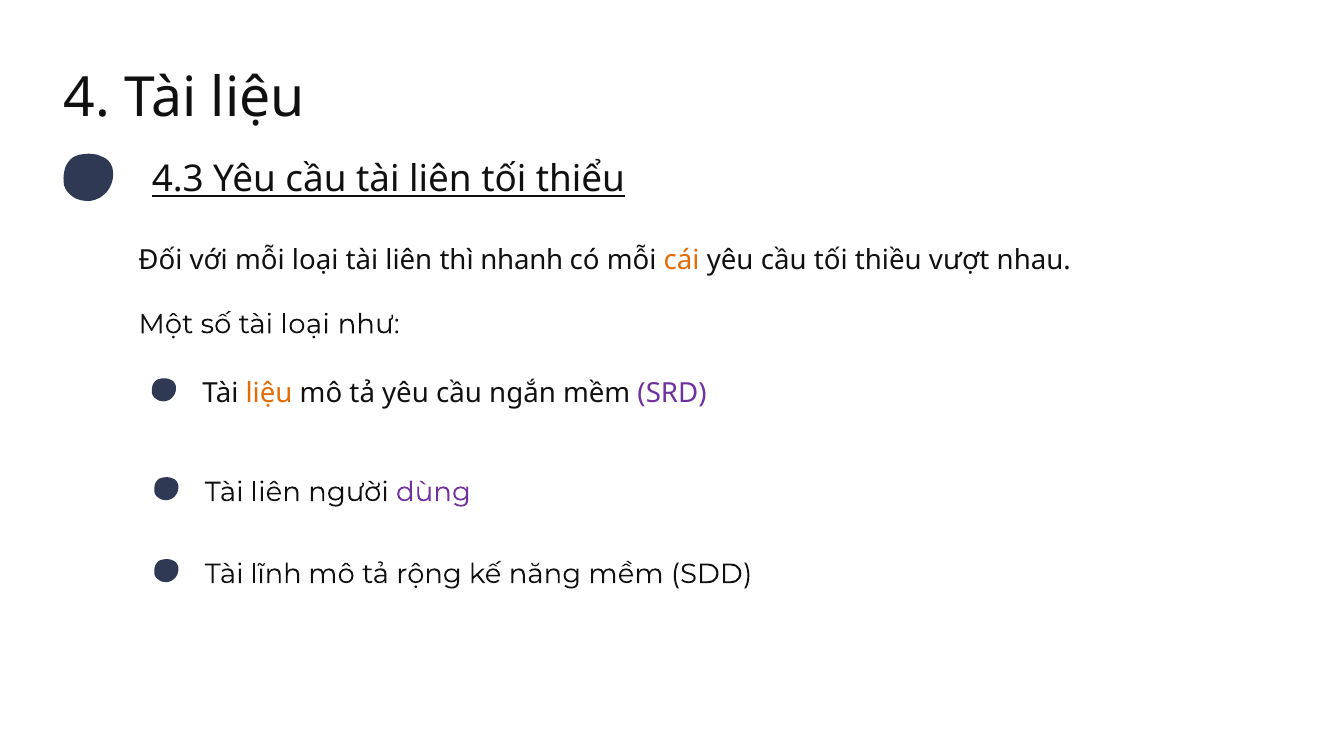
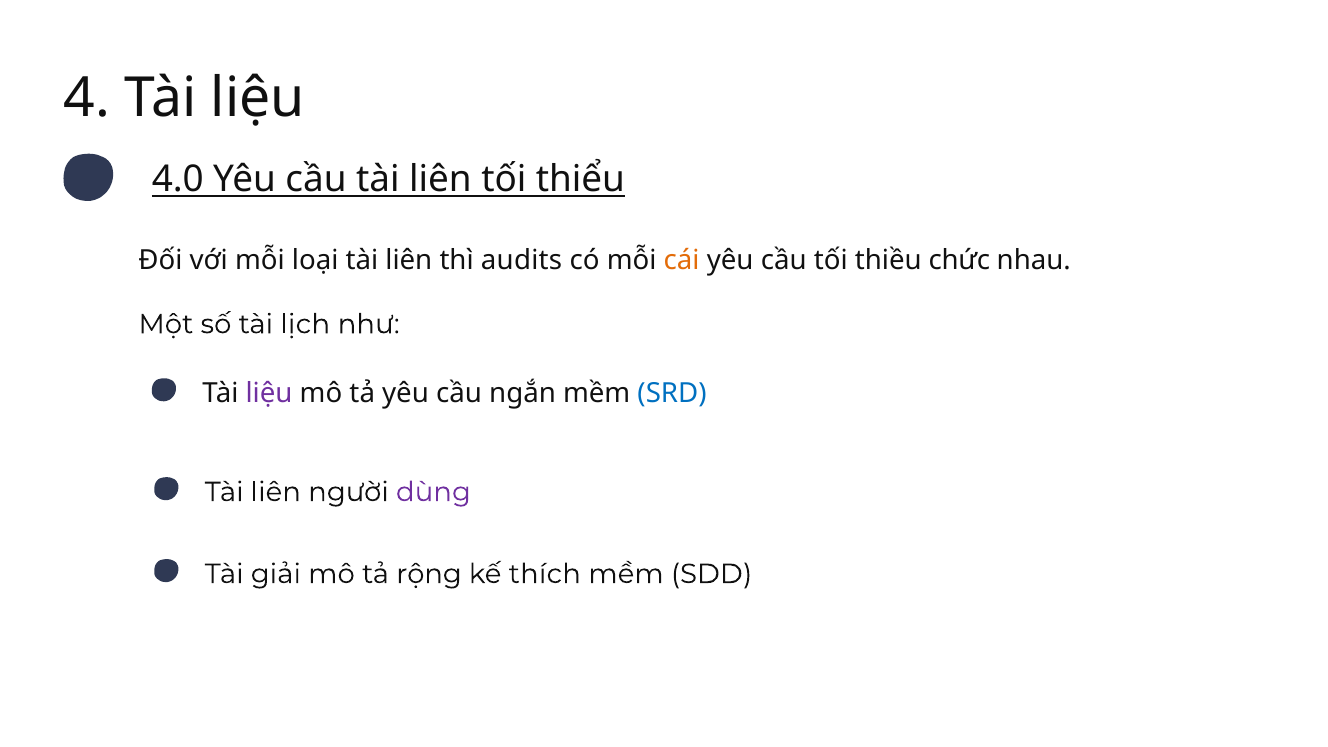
4.3: 4.3 -> 4.0
nhanh: nhanh -> audits
vượt: vượt -> chức
tài loại: loại -> lịch
liệu at (269, 393) colour: orange -> purple
SRD colour: purple -> blue
lĩnh: lĩnh -> giải
năng: năng -> thích
